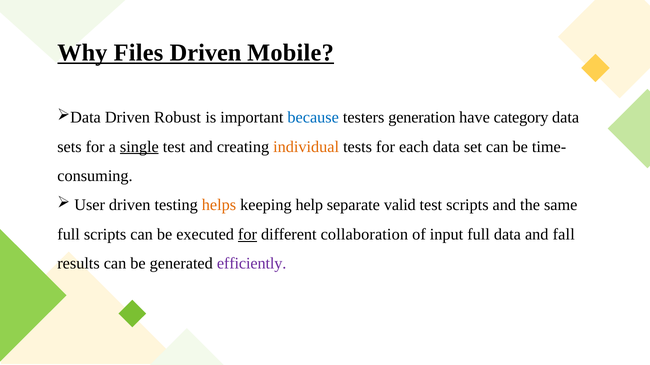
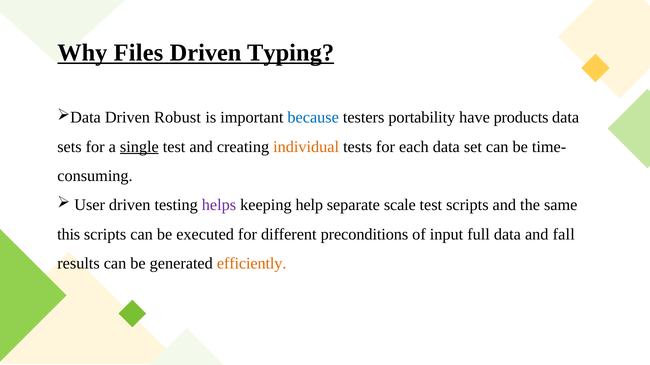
Mobile: Mobile -> Typing
generation: generation -> portability
category: category -> products
helps colour: orange -> purple
valid: valid -> scale
full at (69, 235): full -> this
for at (247, 235) underline: present -> none
collaboration: collaboration -> preconditions
efficiently colour: purple -> orange
